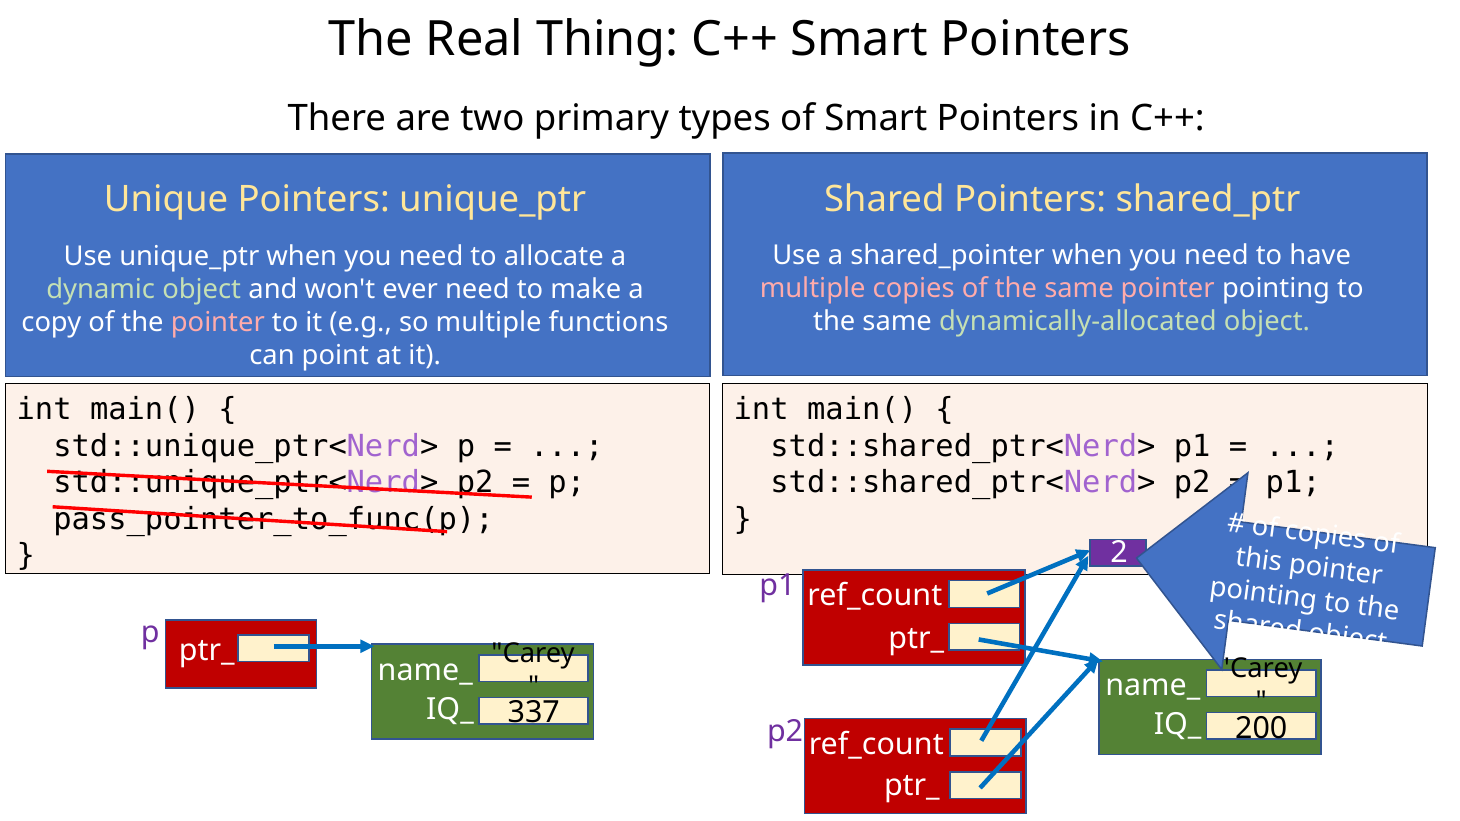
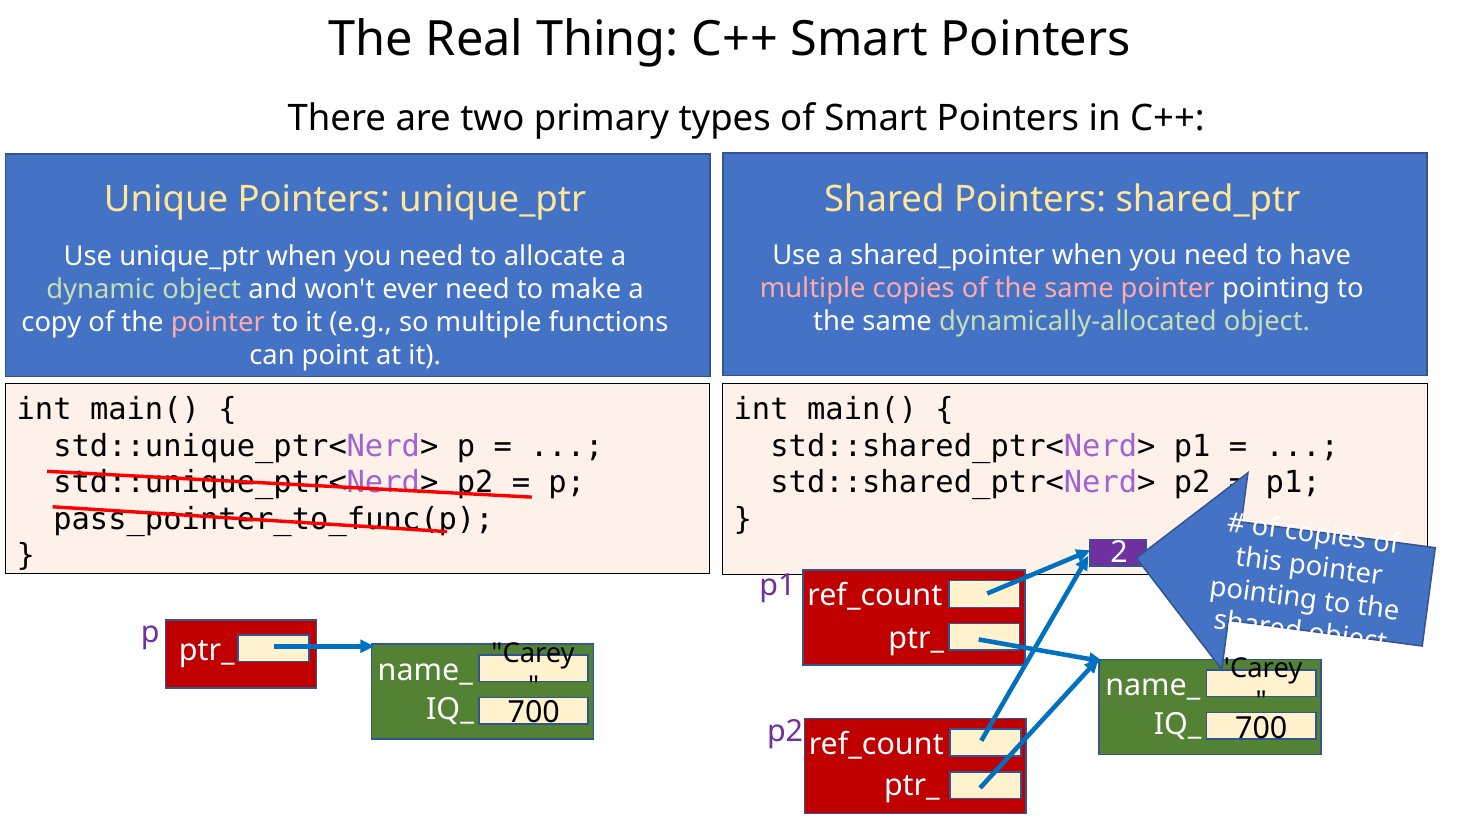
337 at (534, 713): 337 -> 700
200 at (1261, 728): 200 -> 700
